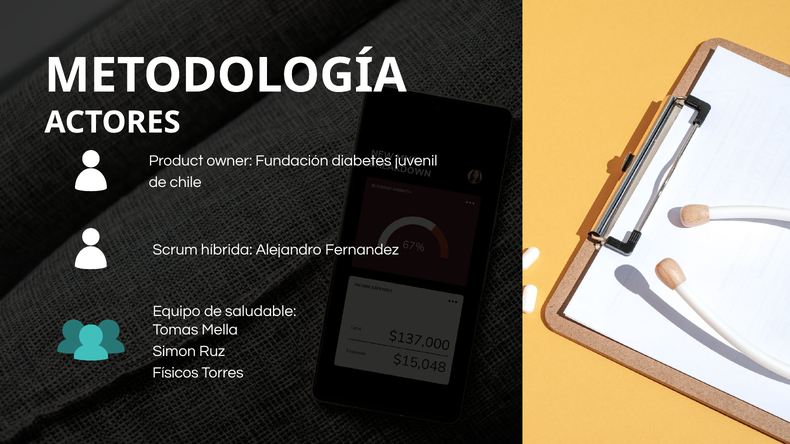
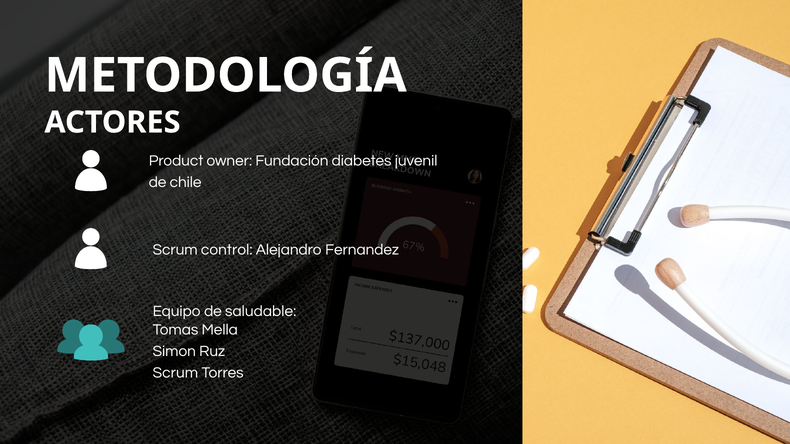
híbrida: híbrida -> control
Físicos at (176, 373): Físicos -> Scrum
